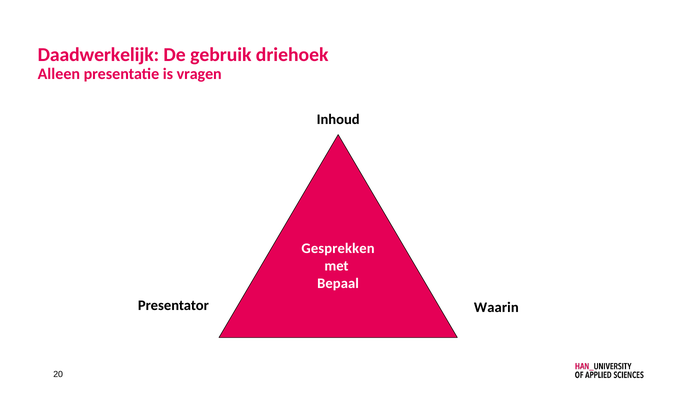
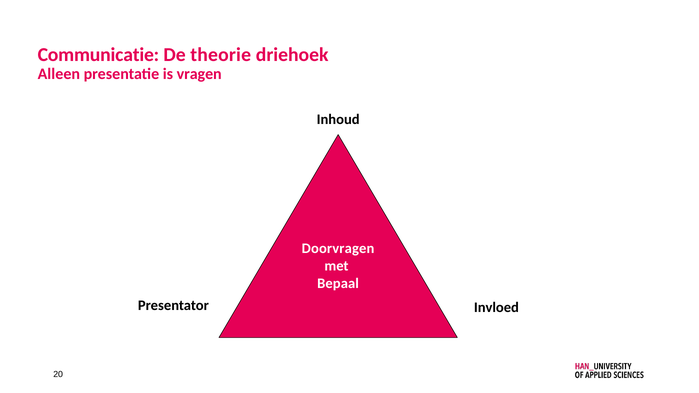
Daadwerkelijk: Daadwerkelijk -> Communicatie
gebruik: gebruik -> theorie
Gesprekken: Gesprekken -> Doorvragen
Waarin: Waarin -> Invloed
